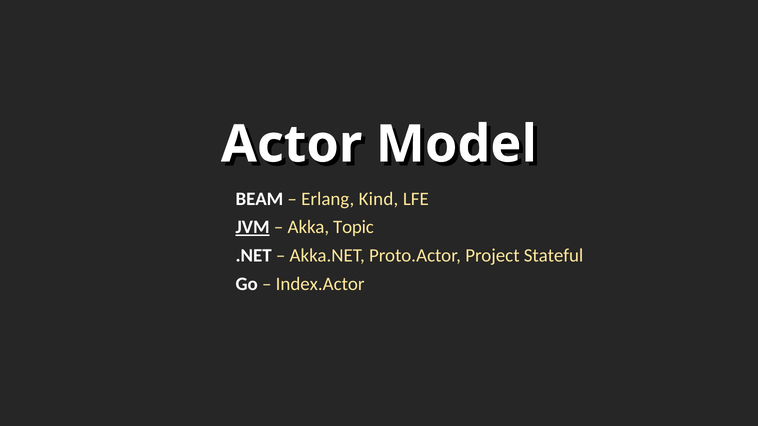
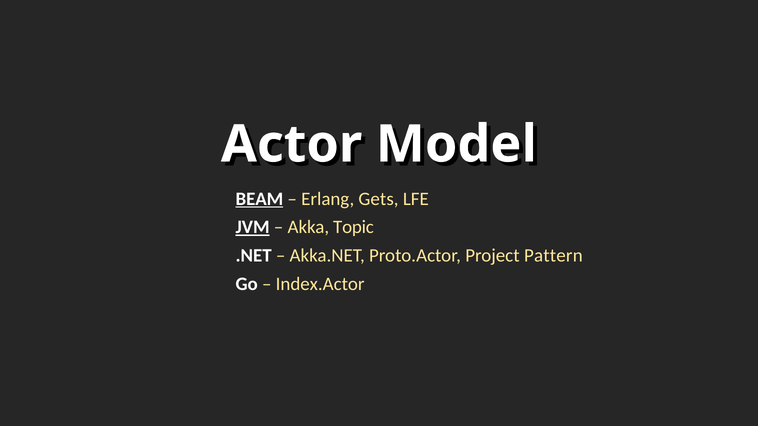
BEAM underline: none -> present
Kind: Kind -> Gets
Stateful: Stateful -> Pattern
